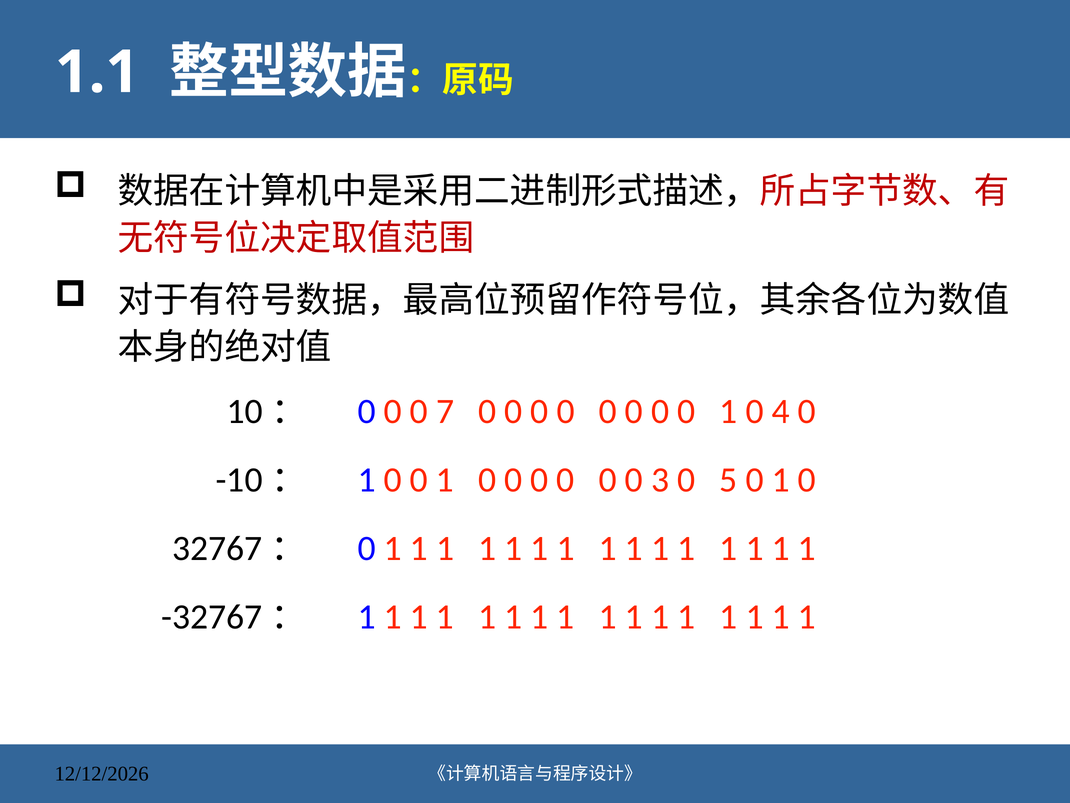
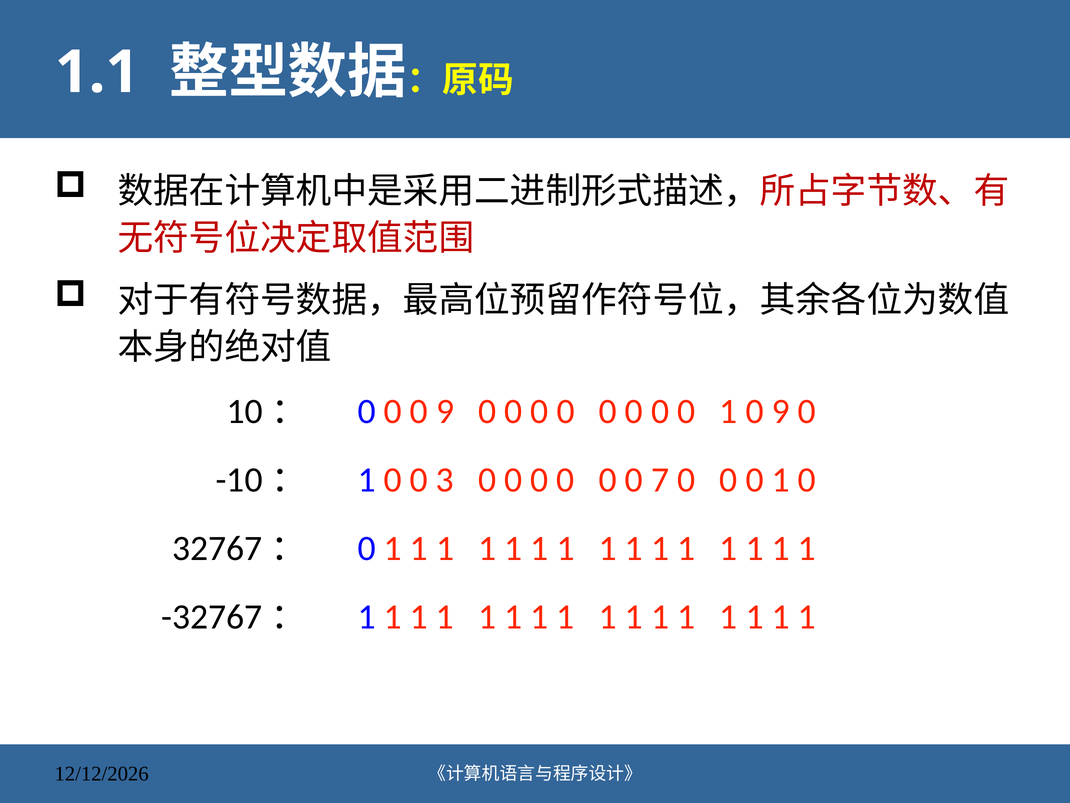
0 0 7: 7 -> 9
1 0 4: 4 -> 9
1 0 0 1: 1 -> 3
3: 3 -> 7
5 at (728, 480): 5 -> 0
